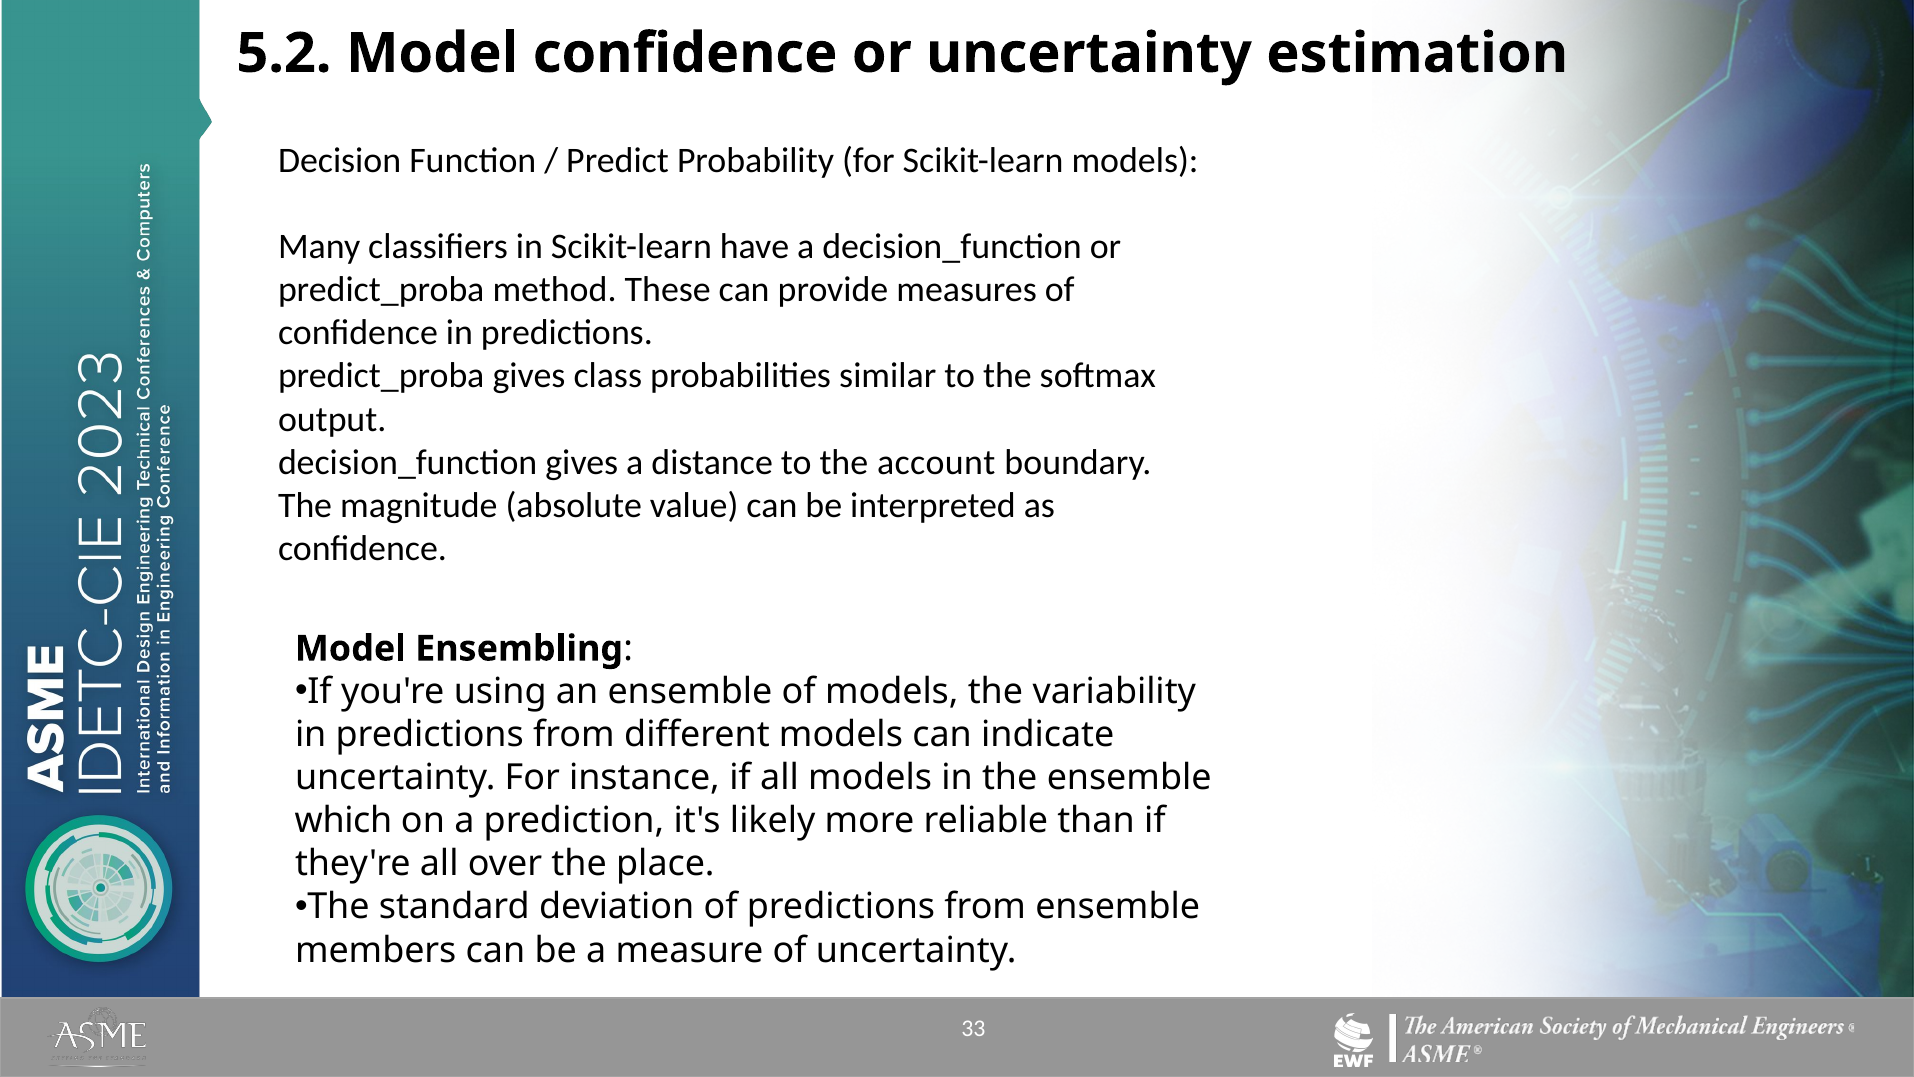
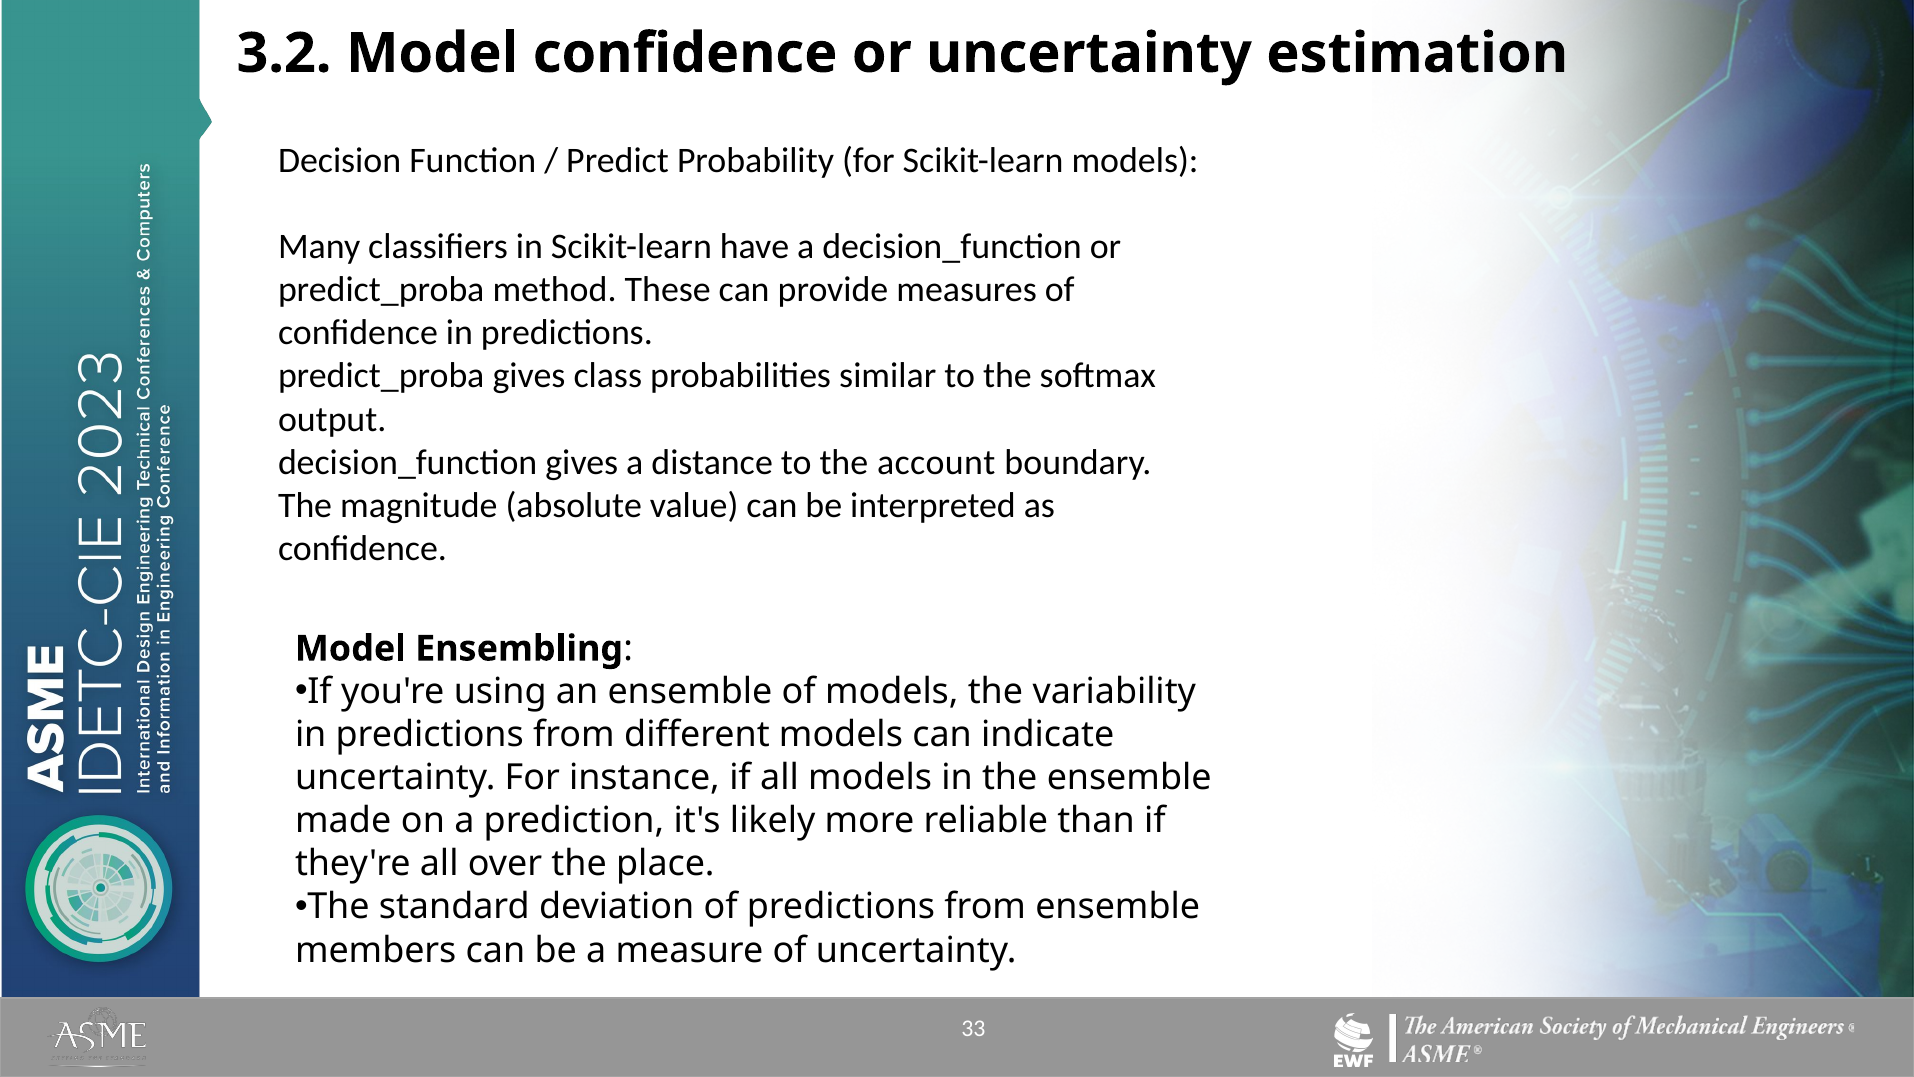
5.2: 5.2 -> 3.2
which: which -> made
